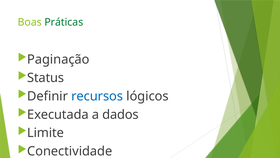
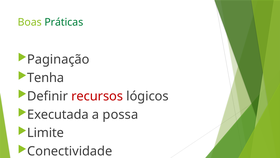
Status: Status -> Tenha
recursos colour: blue -> red
dados: dados -> possa
